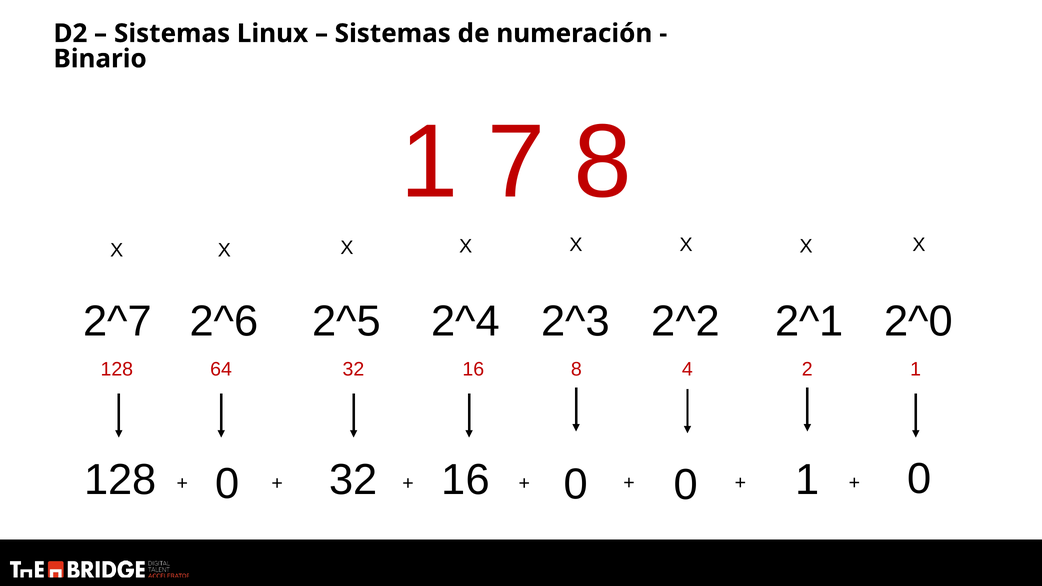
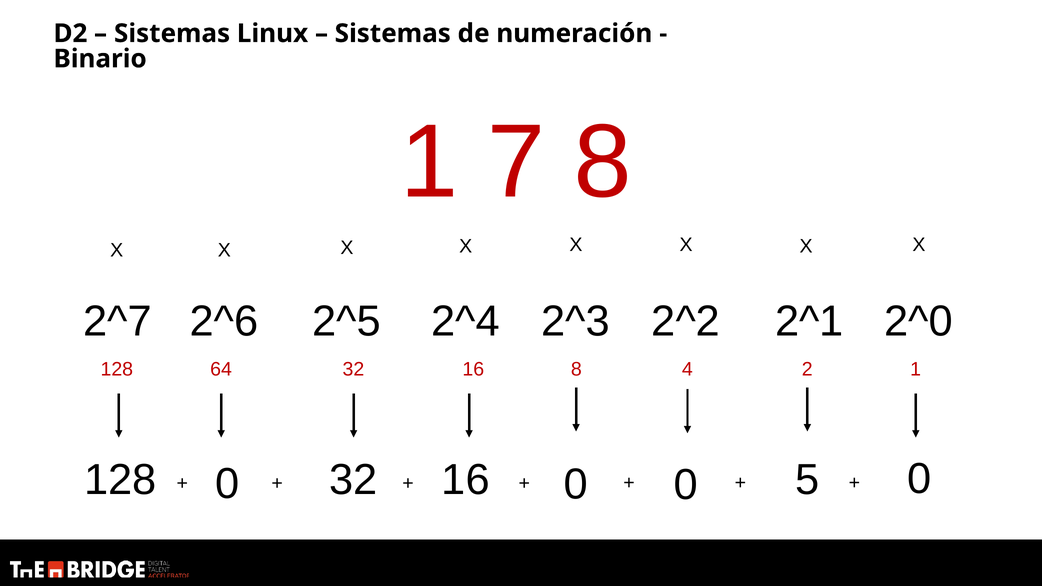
16 1: 1 -> 5
